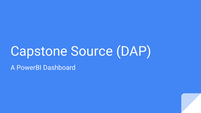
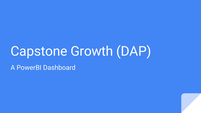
Source: Source -> Growth
